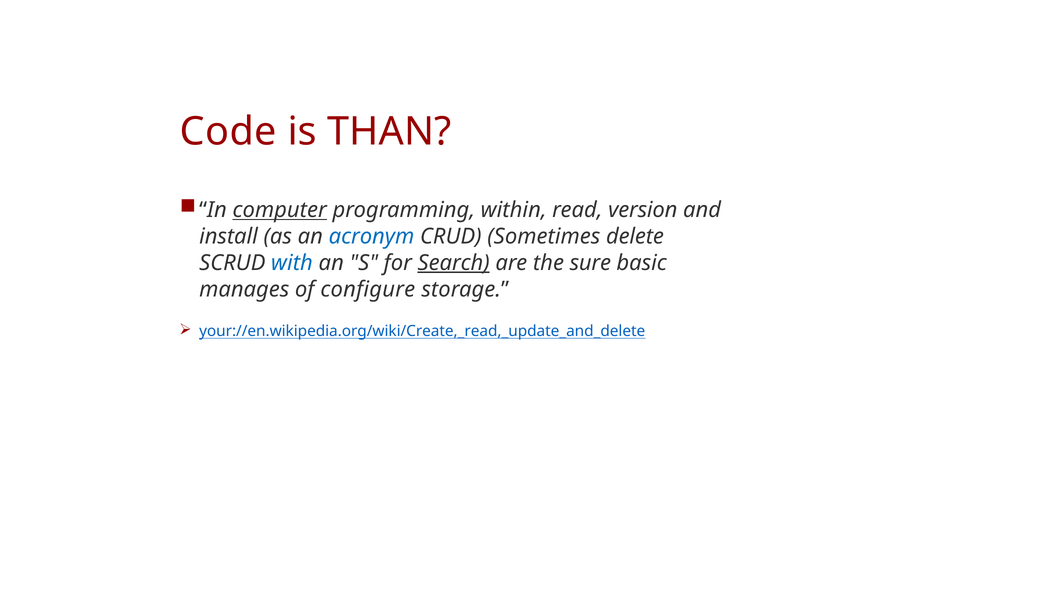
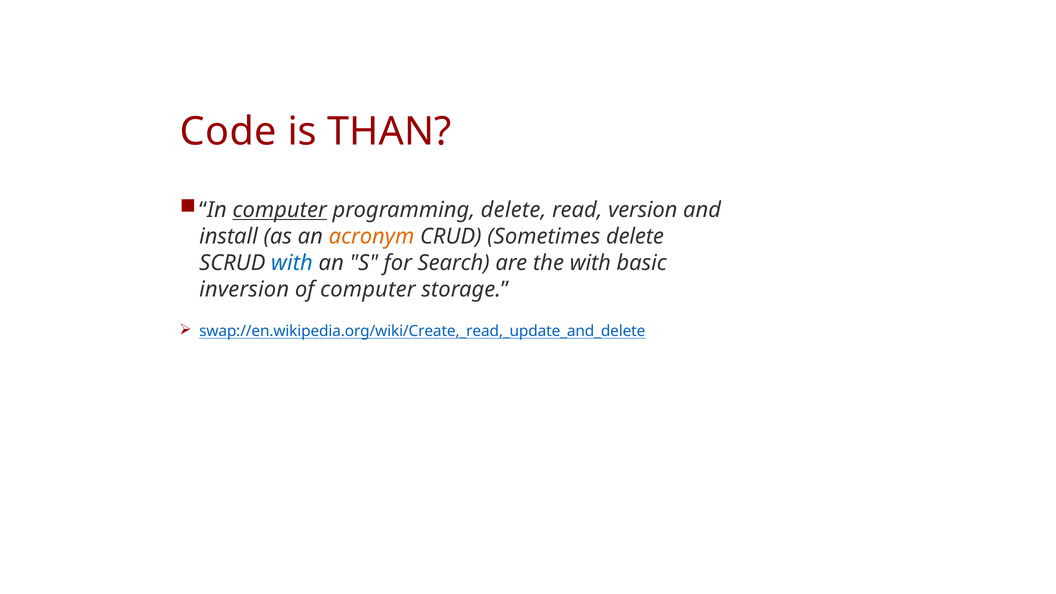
programming within: within -> delete
acronym colour: blue -> orange
Search underline: present -> none
the sure: sure -> with
manages: manages -> inversion
of configure: configure -> computer
your://en.wikipedia.org/wiki/Create,_read,_update_and_delete: your://en.wikipedia.org/wiki/Create,_read,_update_and_delete -> swap://en.wikipedia.org/wiki/Create,_read,_update_and_delete
